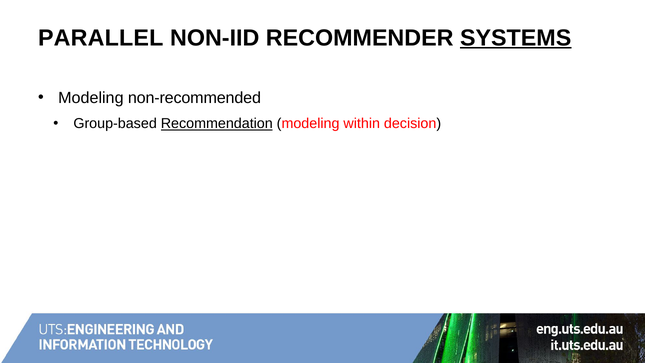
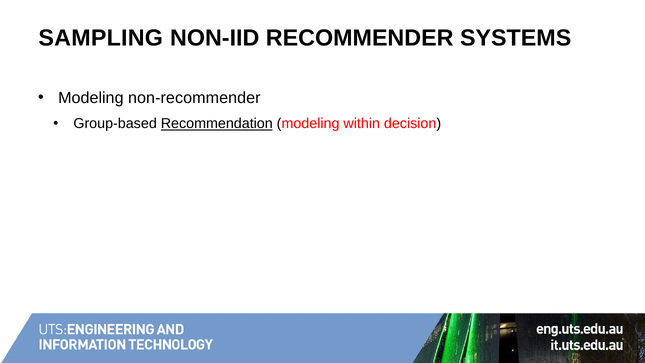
PARALLEL: PARALLEL -> SAMPLING
SYSTEMS underline: present -> none
non-recommended: non-recommended -> non-recommender
